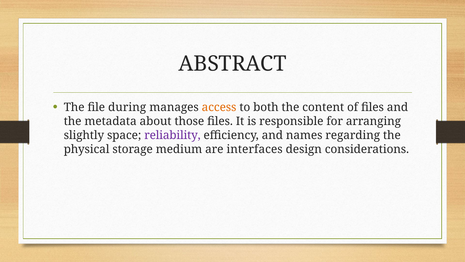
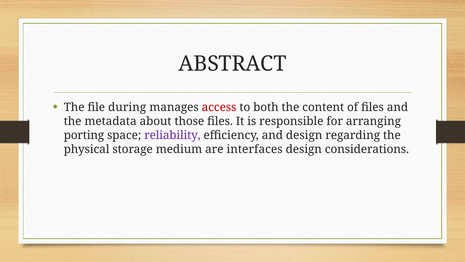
access colour: orange -> red
slightly: slightly -> porting
and names: names -> design
